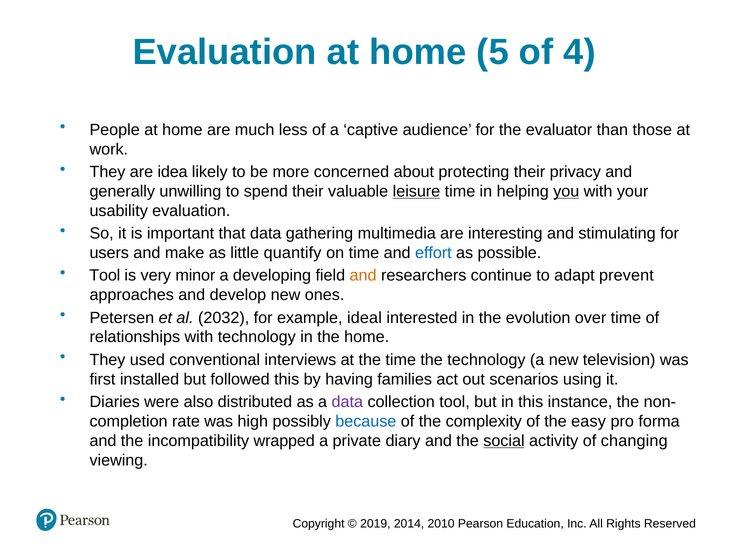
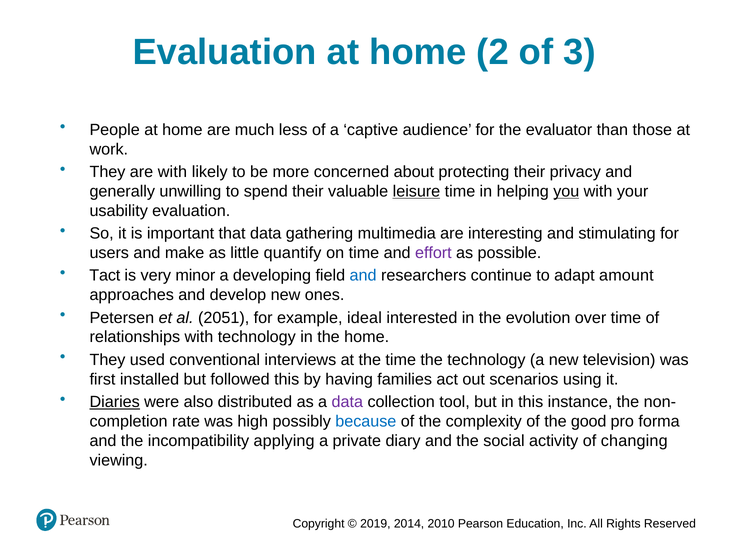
5: 5 -> 2
4: 4 -> 3
are idea: idea -> with
effort colour: blue -> purple
Tool at (105, 275): Tool -> Tact
and at (363, 275) colour: orange -> blue
prevent: prevent -> amount
2032: 2032 -> 2051
Diaries underline: none -> present
easy: easy -> good
wrapped: wrapped -> applying
social underline: present -> none
